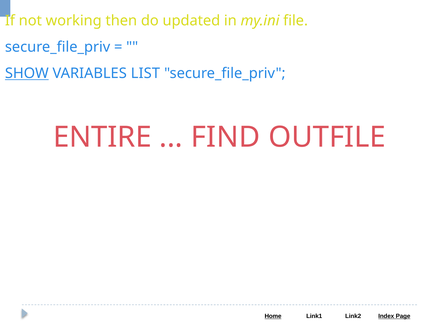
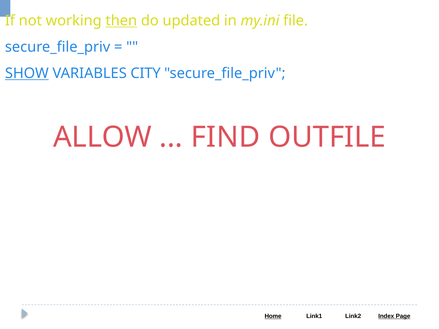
then underline: none -> present
LIST: LIST -> CITY
ENTIRE: ENTIRE -> ALLOW
